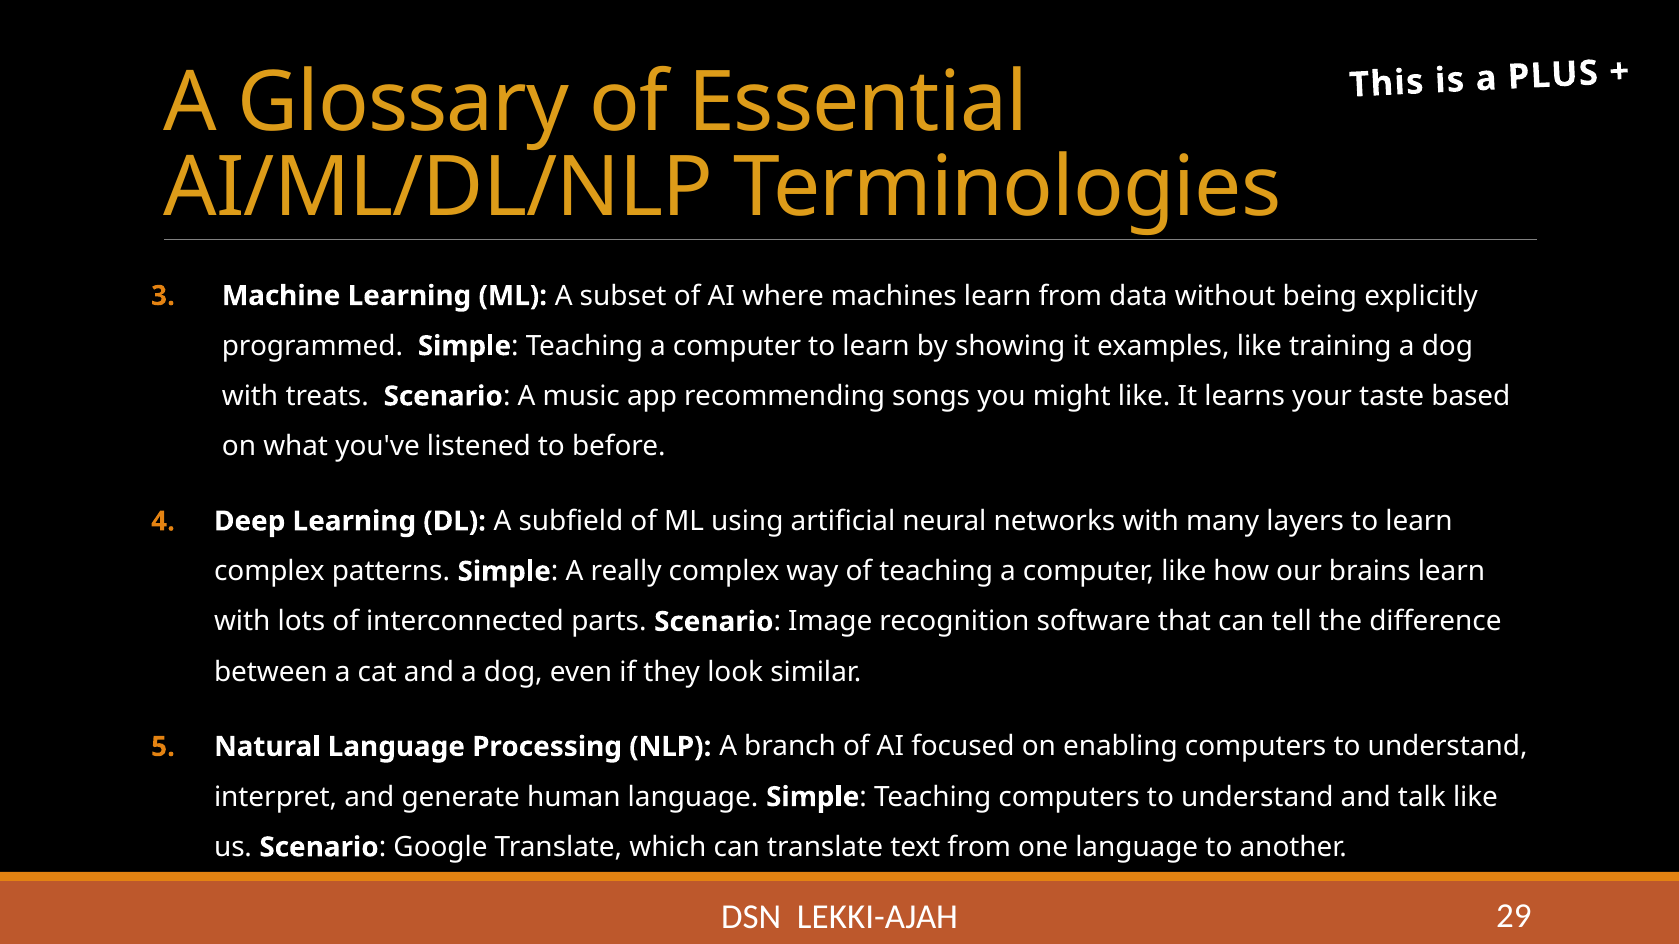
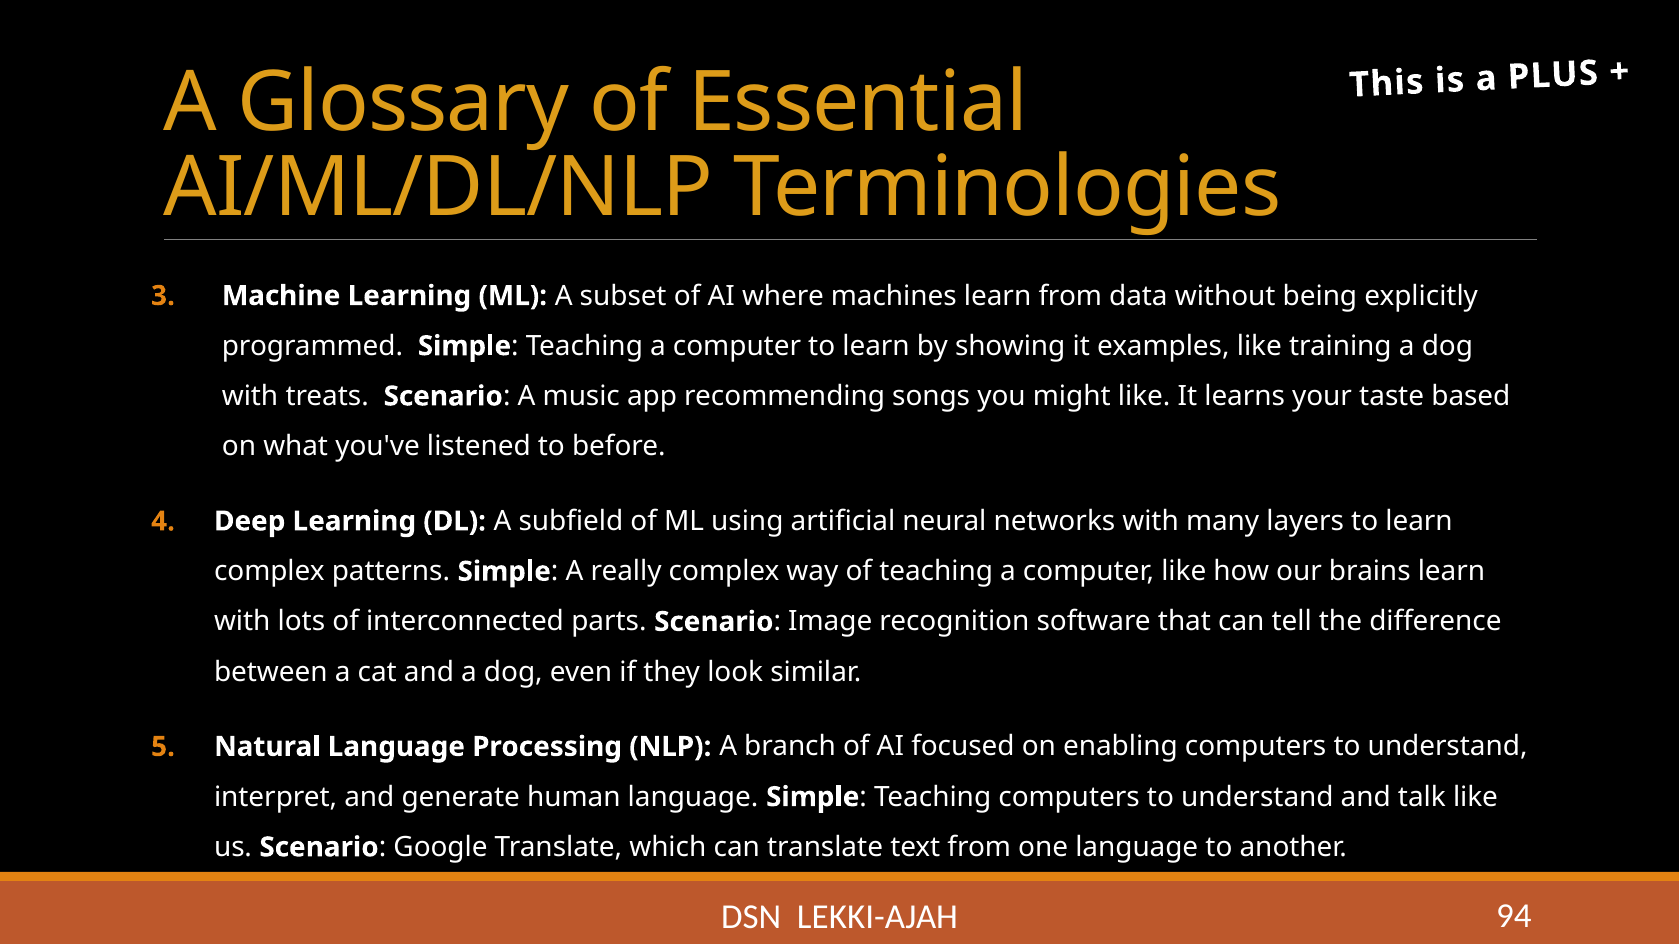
29: 29 -> 94
